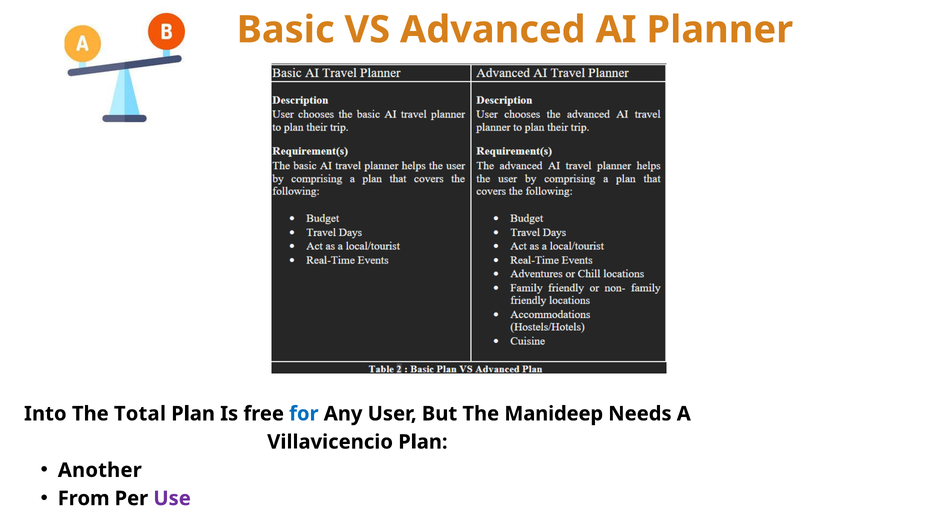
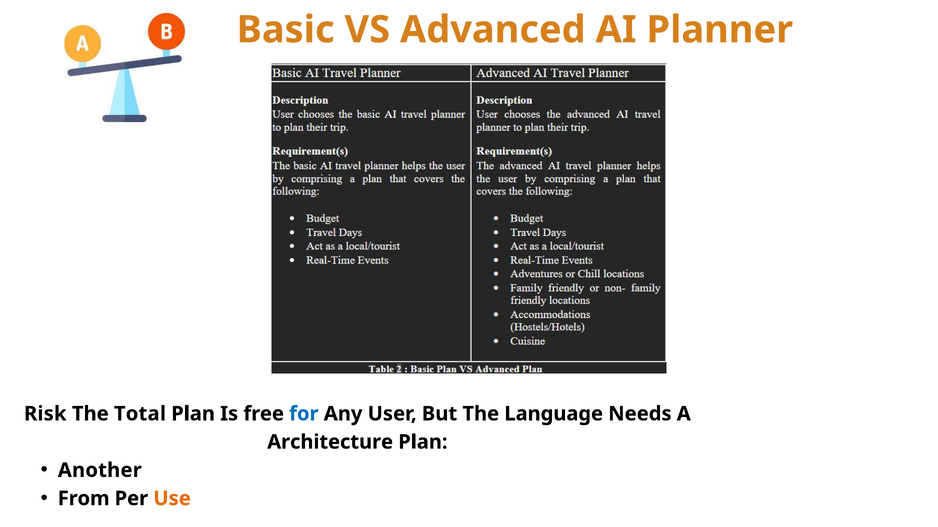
Into: Into -> Risk
Manideep: Manideep -> Language
Villavicencio: Villavicencio -> Architecture
Use colour: purple -> orange
